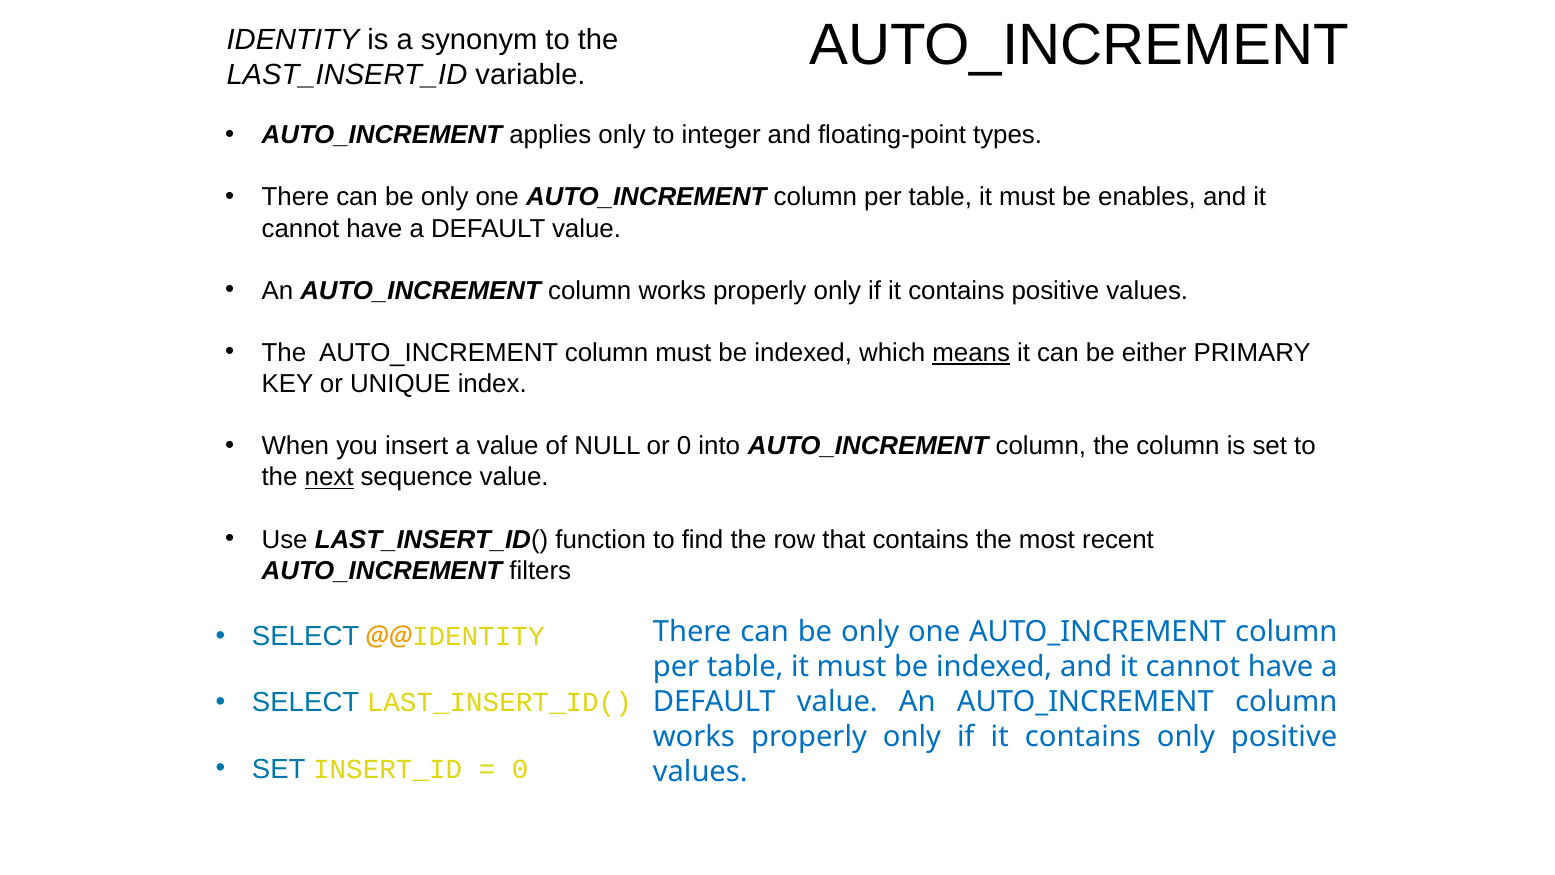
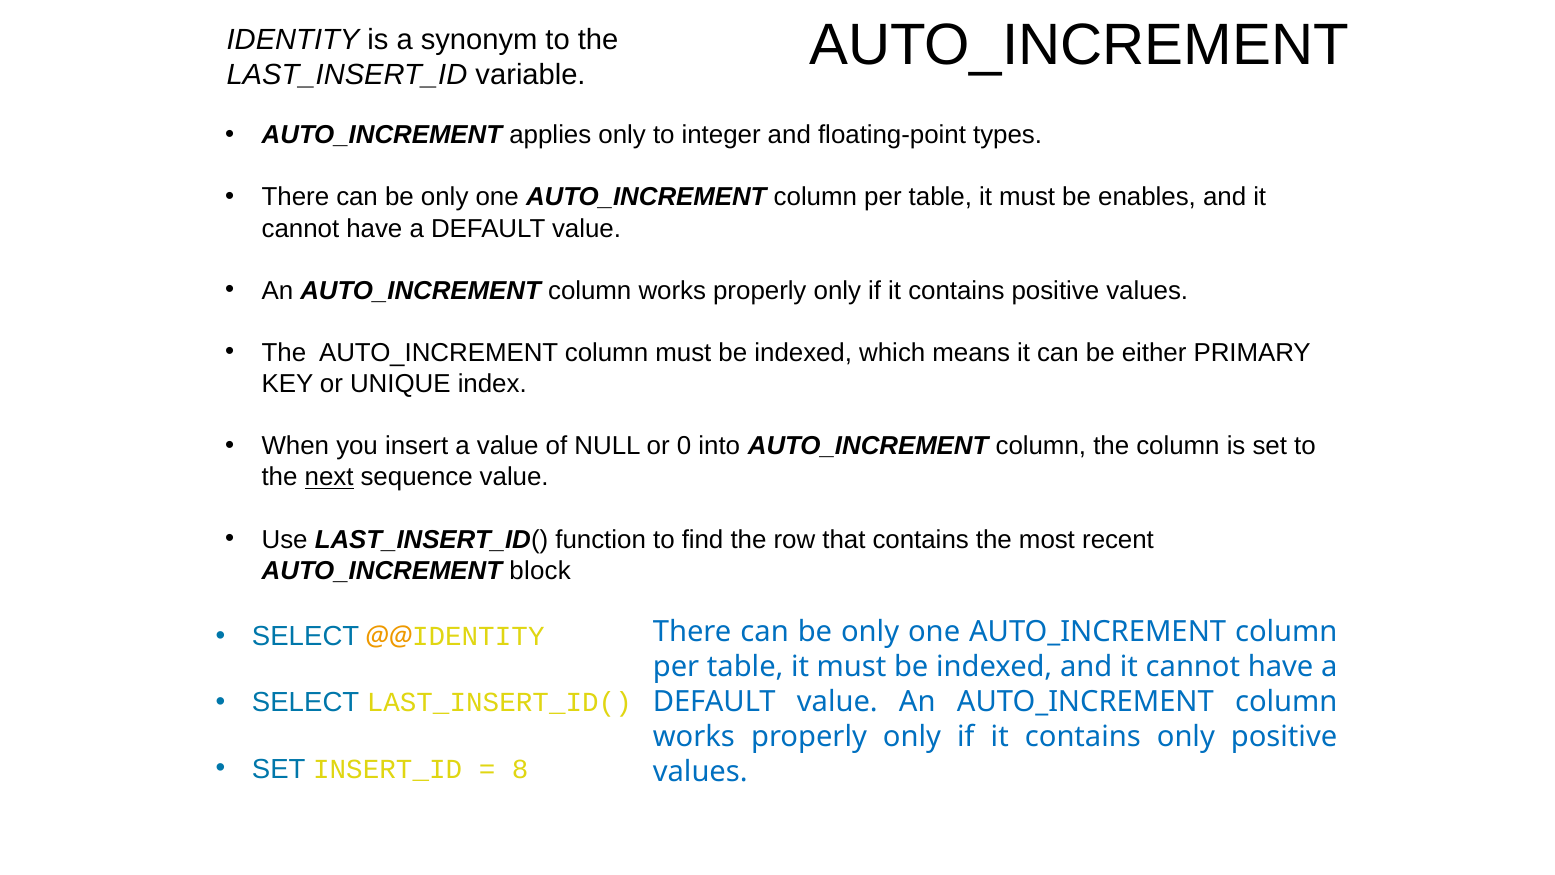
means underline: present -> none
filters: filters -> block
0 at (520, 769): 0 -> 8
